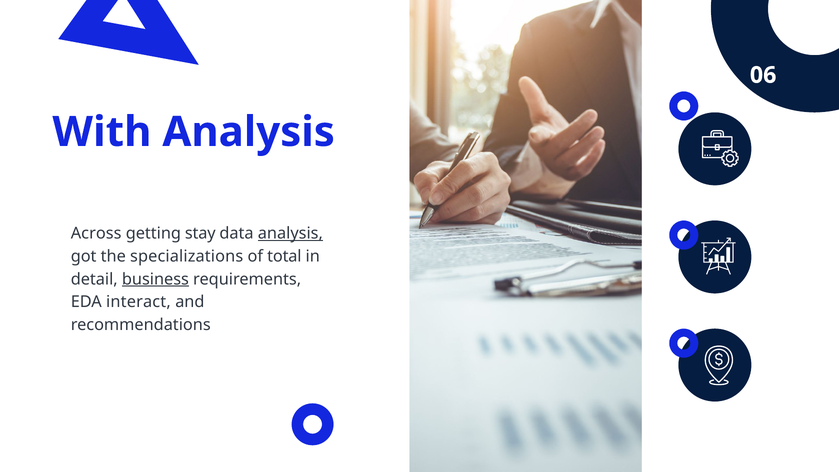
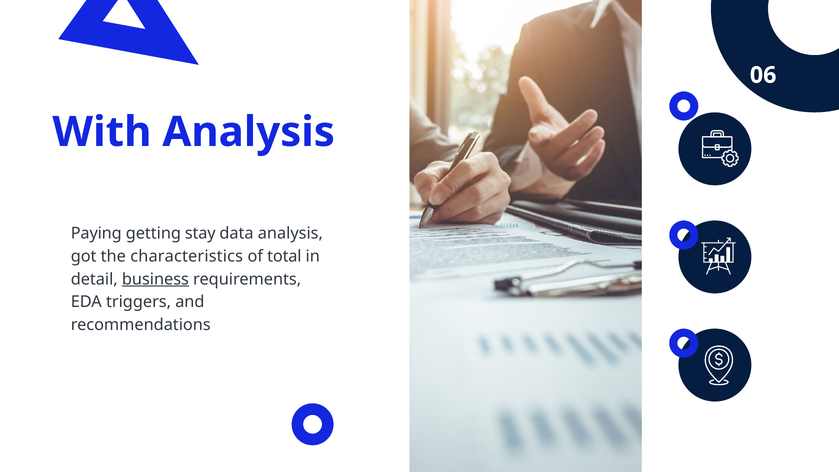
Across: Across -> Paying
analysis at (290, 233) underline: present -> none
specializations: specializations -> characteristics
interact: interact -> triggers
